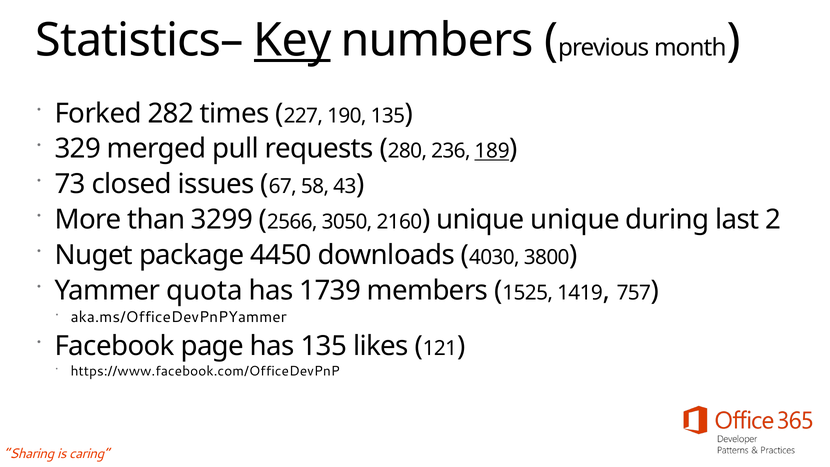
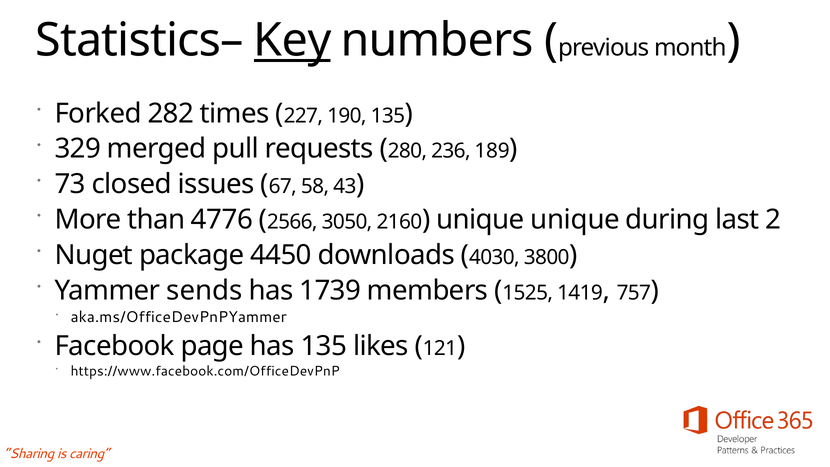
189 underline: present -> none
3299: 3299 -> 4776
quota: quota -> sends
